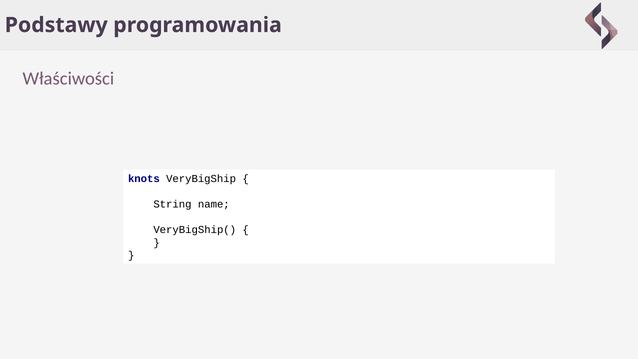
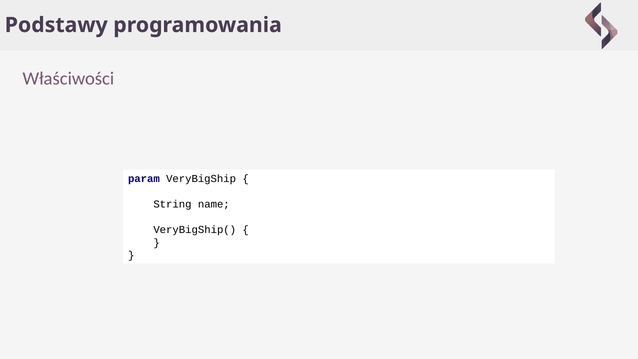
knots: knots -> param
